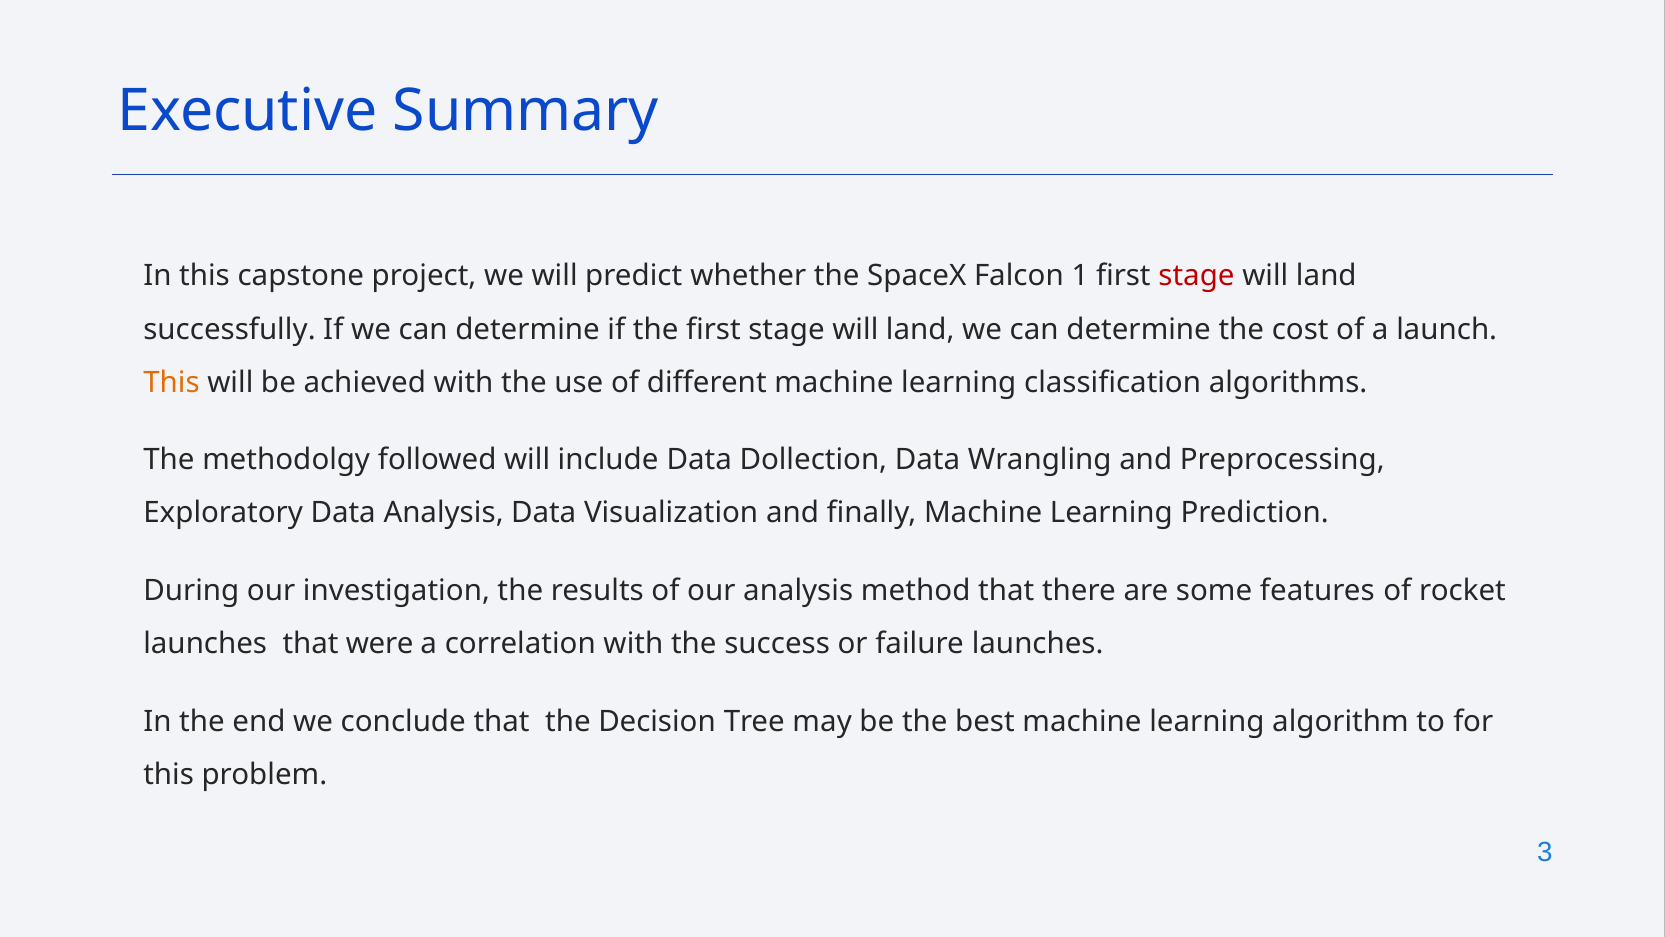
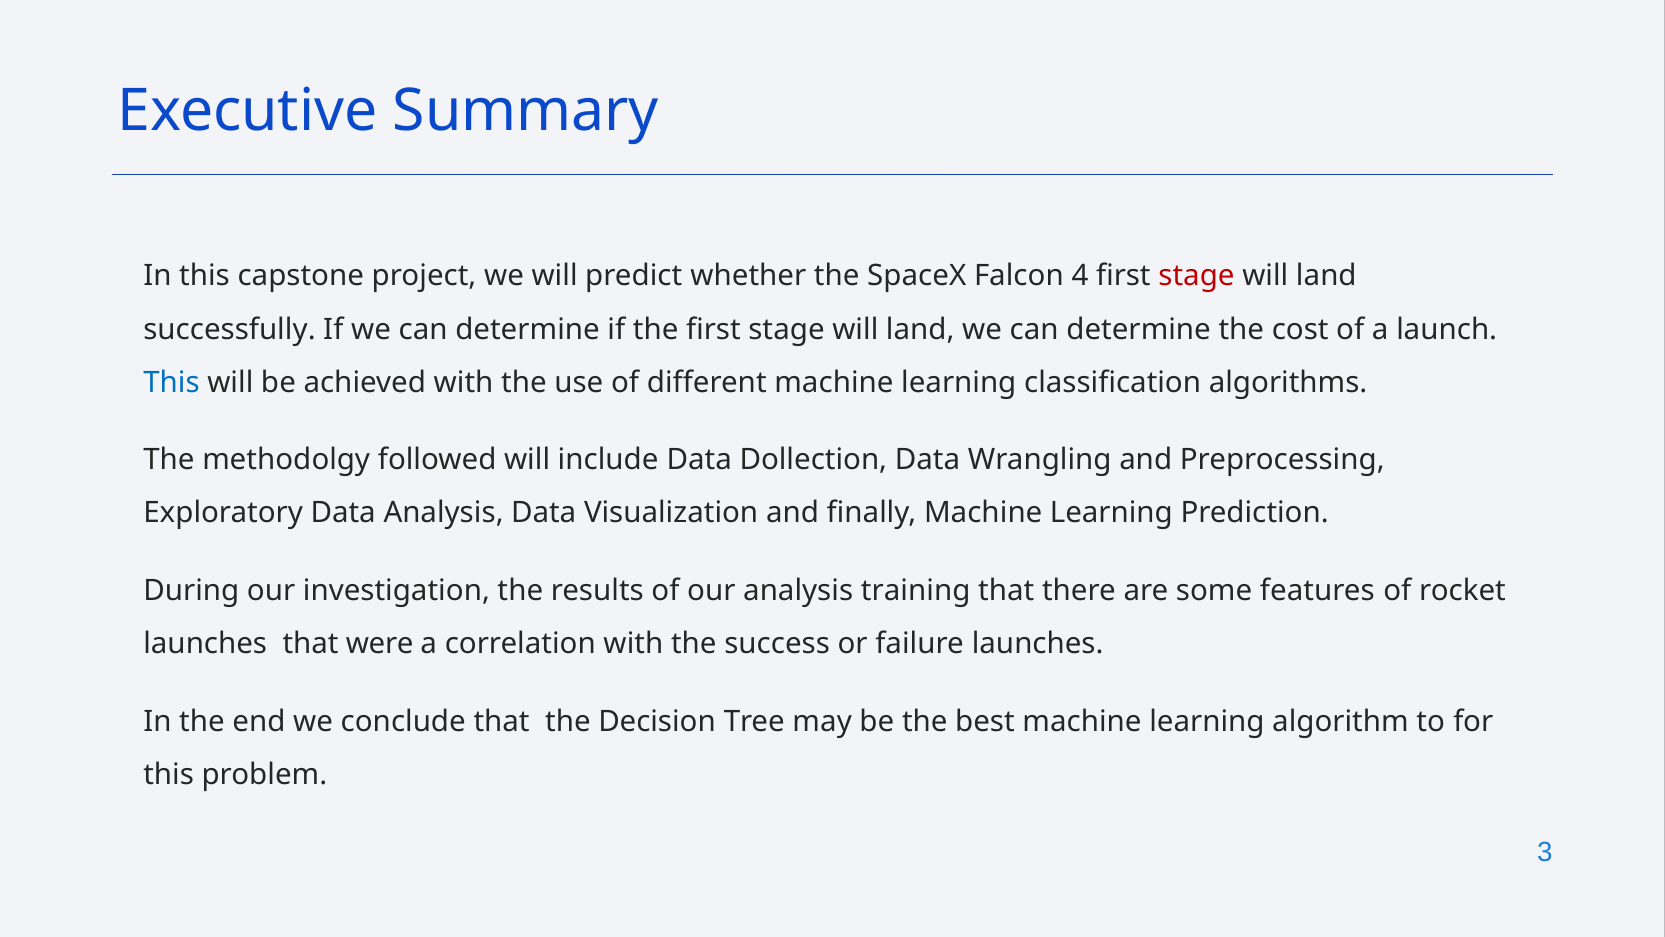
1: 1 -> 4
This at (172, 382) colour: orange -> blue
method: method -> training
